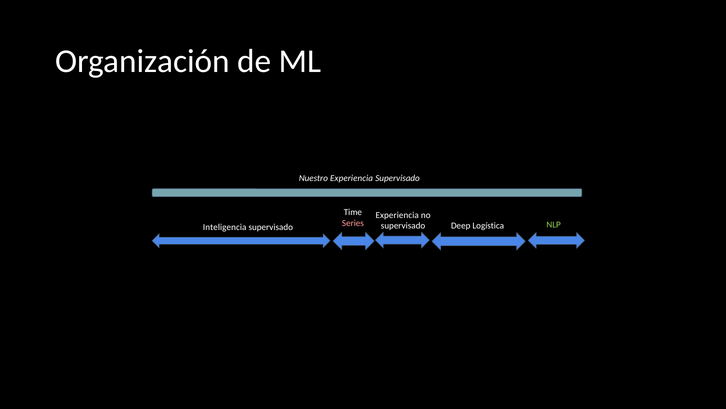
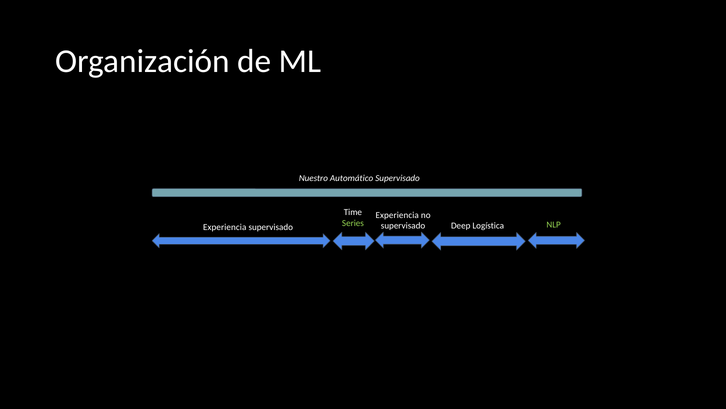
Nuestro Experiencia: Experiencia -> Automático
Series colour: pink -> light green
Inteligencia at (225, 227): Inteligencia -> Experiencia
